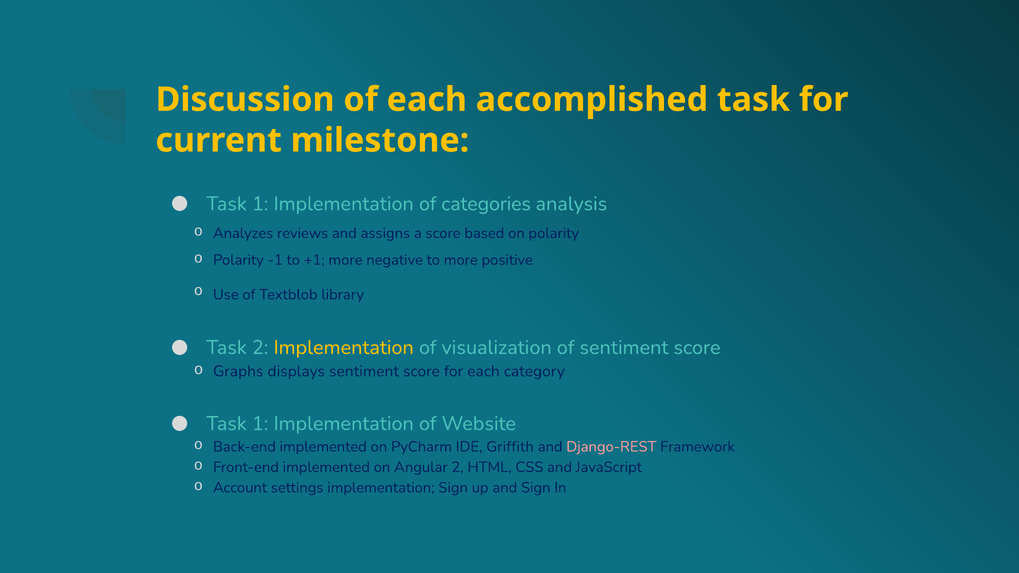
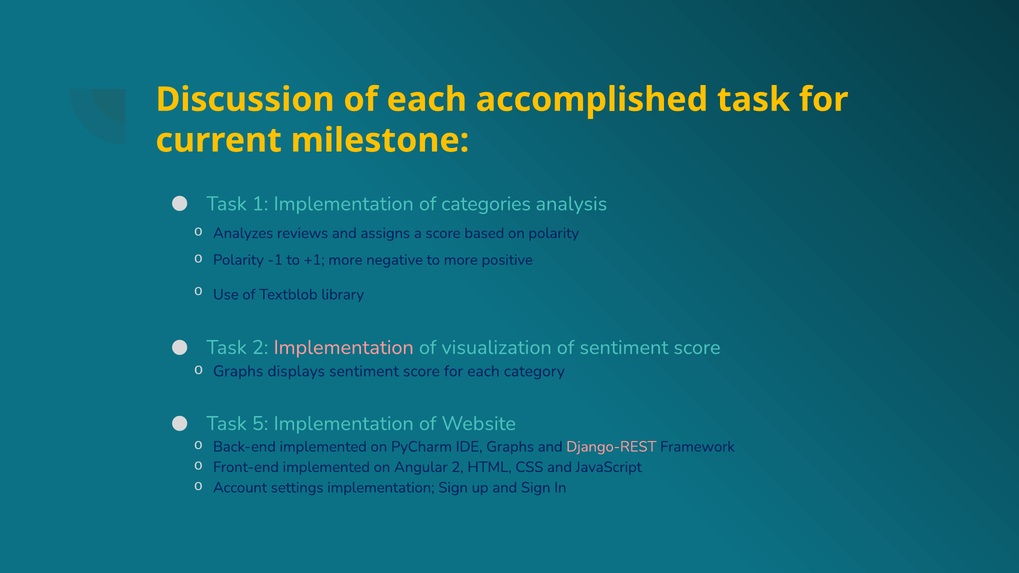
Implementation at (344, 348) colour: yellow -> pink
1 at (260, 424): 1 -> 5
IDE Griffith: Griffith -> Graphs
